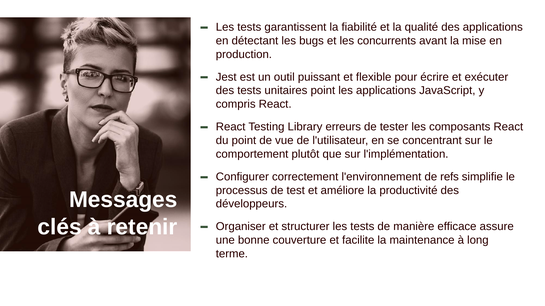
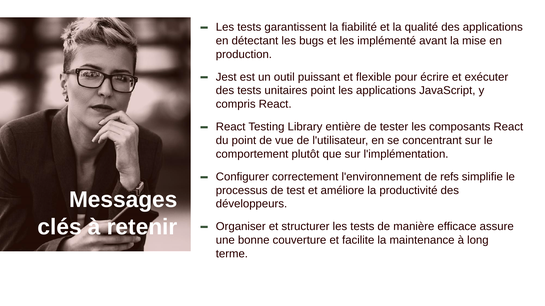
concurrents: concurrents -> implémenté
erreurs: erreurs -> entière
